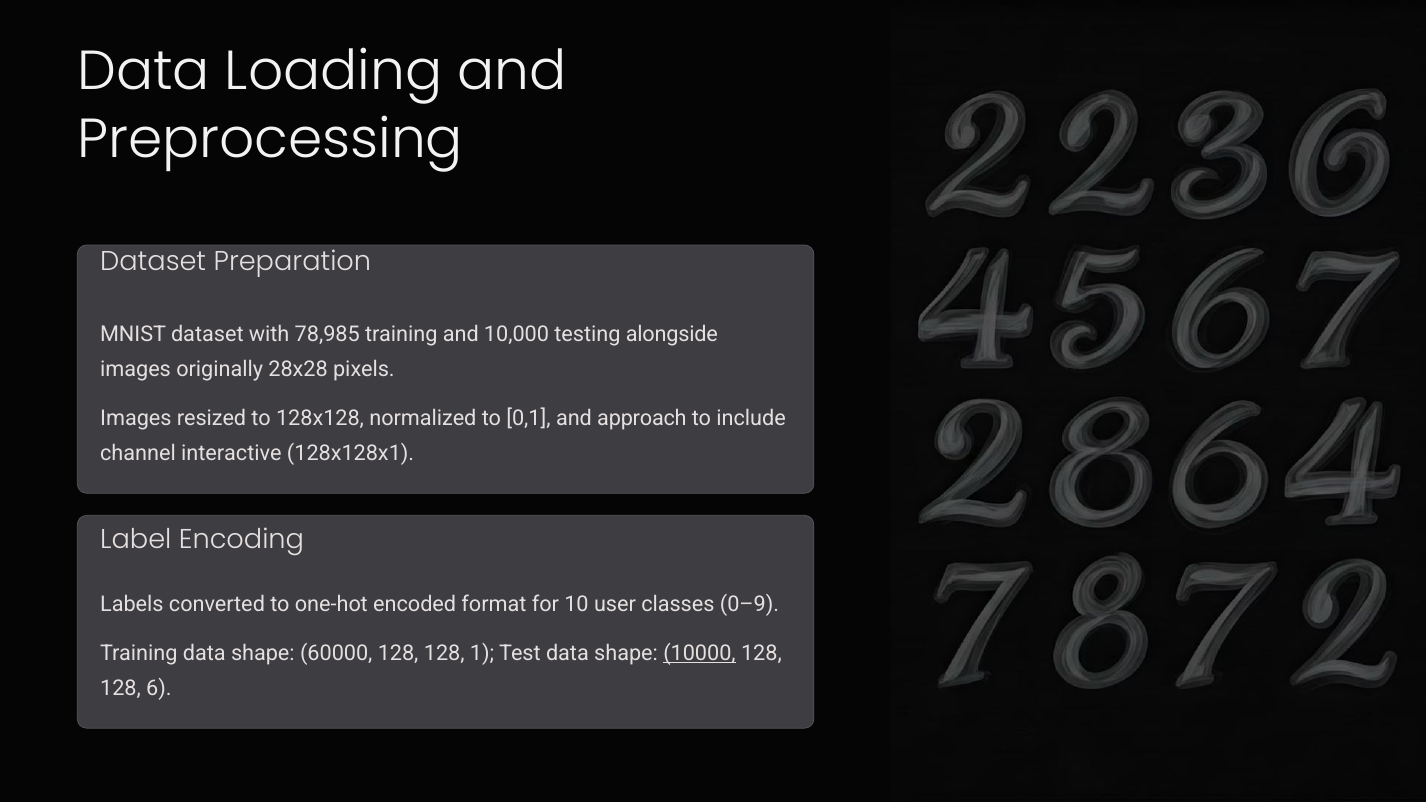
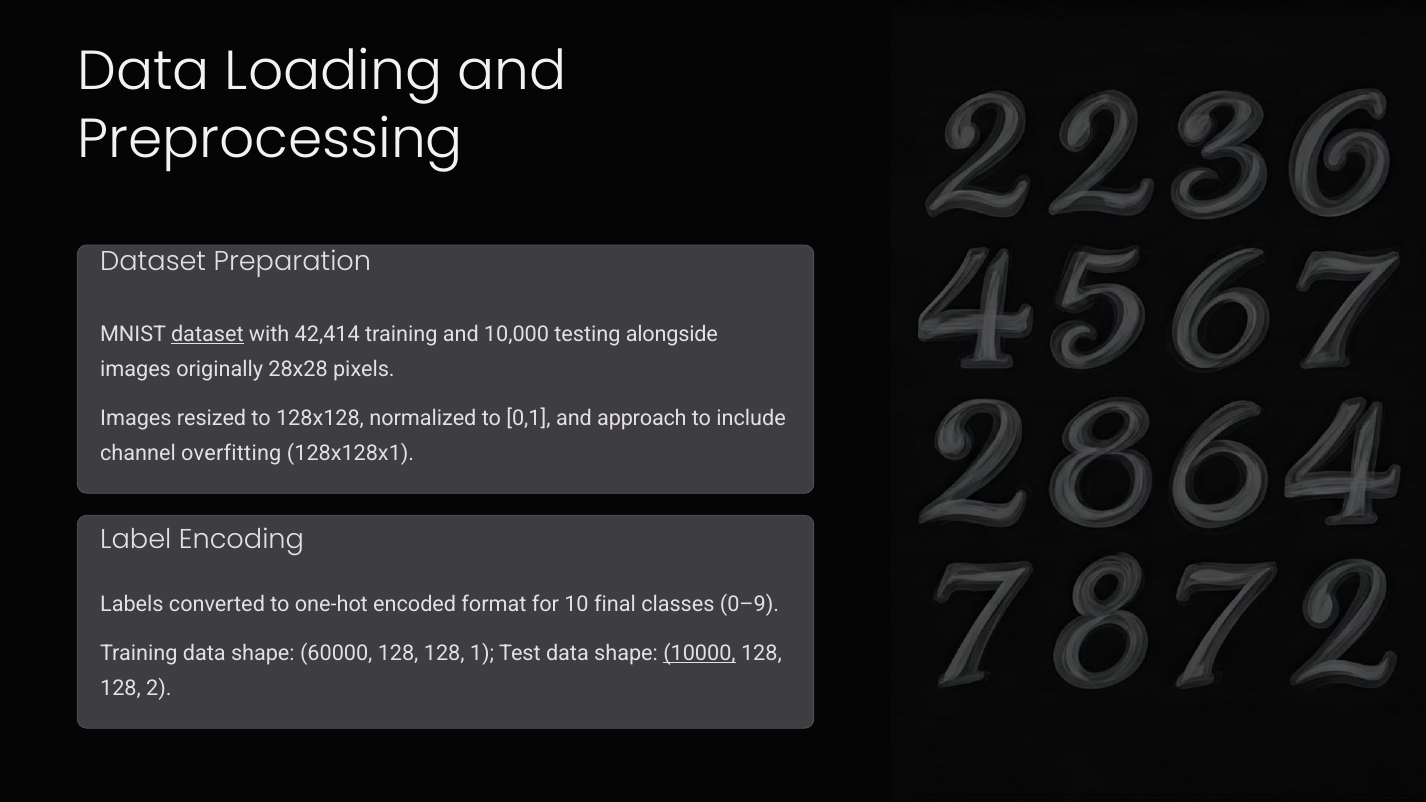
dataset at (207, 334) underline: none -> present
78,985: 78,985 -> 42,414
interactive: interactive -> overfitting
user: user -> final
6: 6 -> 2
